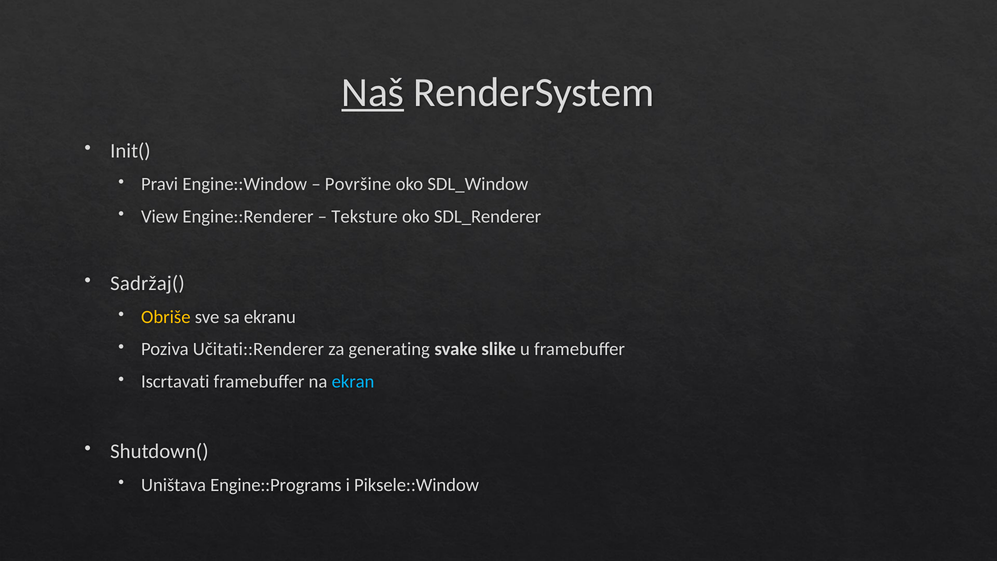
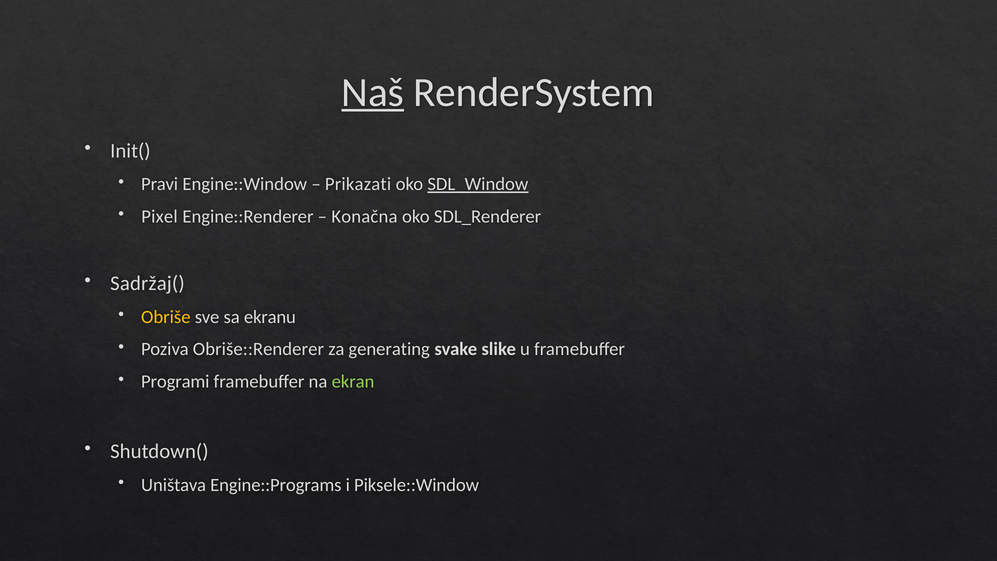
Površine: Površine -> Prikazati
SDL_Window underline: none -> present
View: View -> Pixel
Teksture: Teksture -> Konačna
Učitati::Renderer: Učitati::Renderer -> Obriše::Renderer
Iscrtavati: Iscrtavati -> Programi
ekran colour: light blue -> light green
